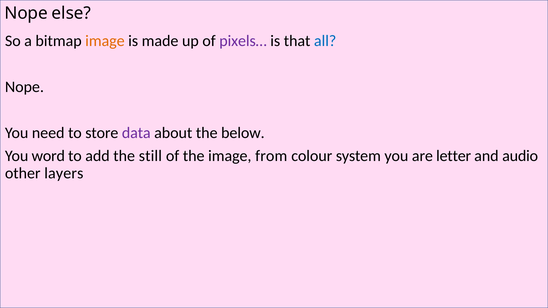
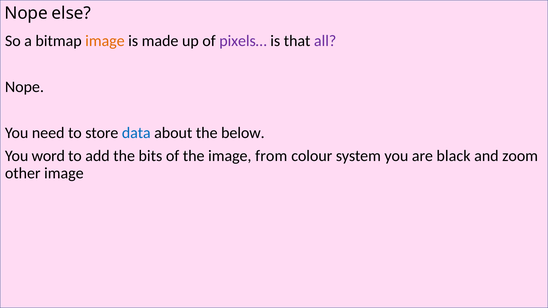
all colour: blue -> purple
data colour: purple -> blue
still: still -> bits
letter: letter -> black
audio: audio -> zoom
other layers: layers -> image
